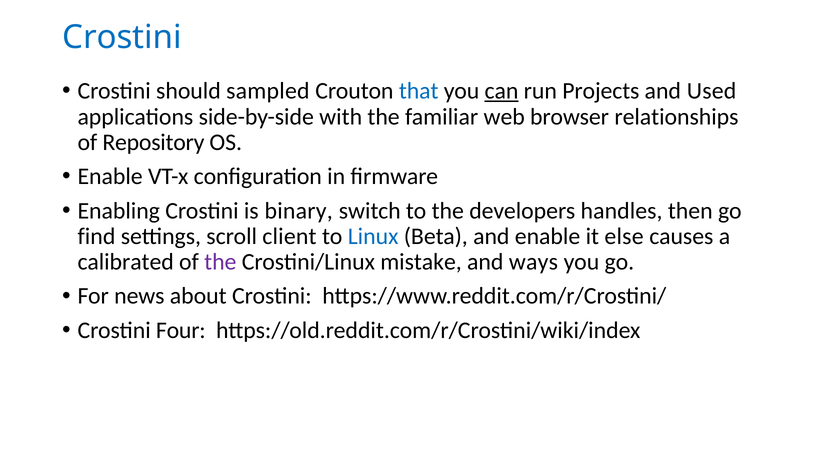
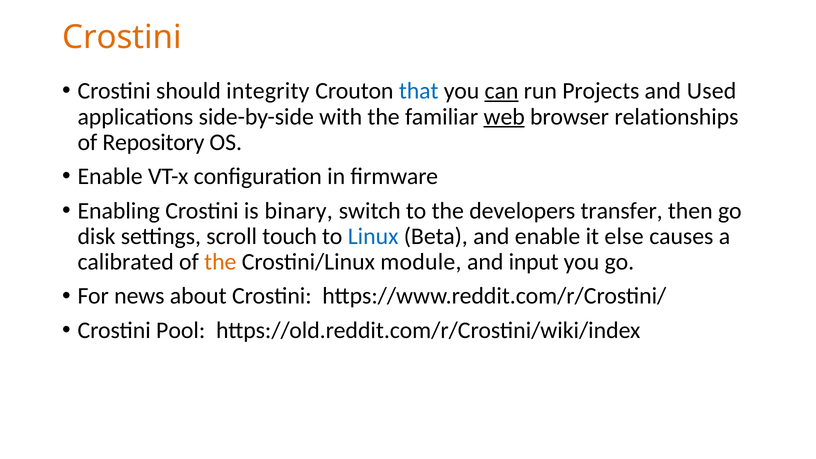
Crostini at (122, 38) colour: blue -> orange
sampled: sampled -> integrity
web underline: none -> present
handles: handles -> transfer
find: find -> disk
client: client -> touch
the at (220, 262) colour: purple -> orange
mistake: mistake -> module
ways: ways -> input
Four: Four -> Pool
